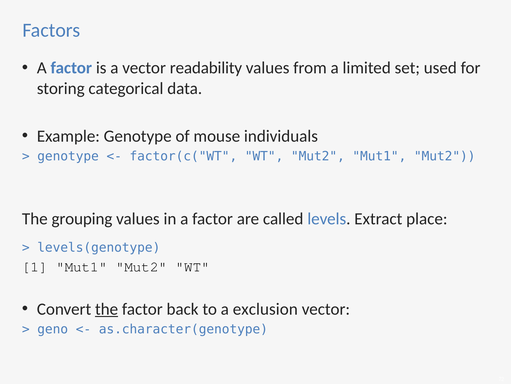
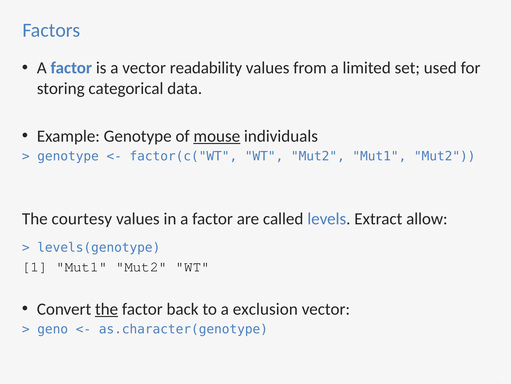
mouse underline: none -> present
grouping: grouping -> courtesy
place: place -> allow
